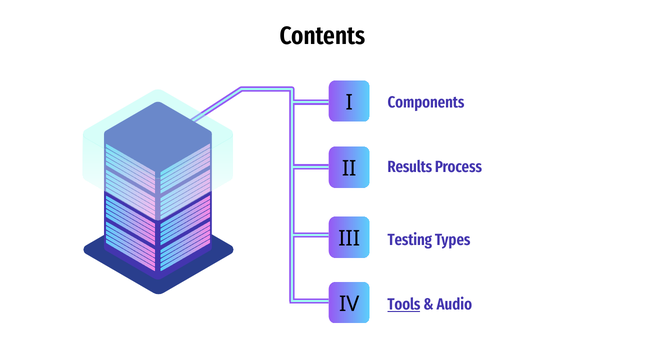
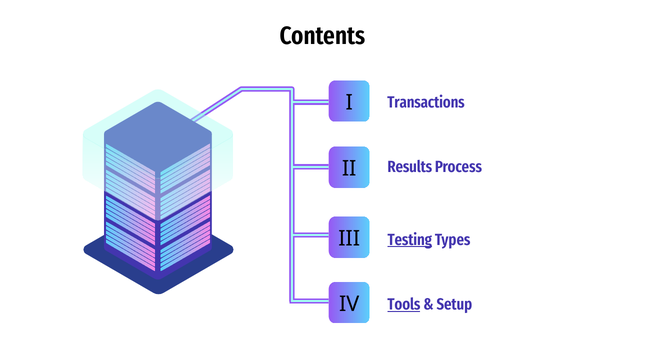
Components: Components -> Transactions
Testing underline: none -> present
Audio: Audio -> Setup
